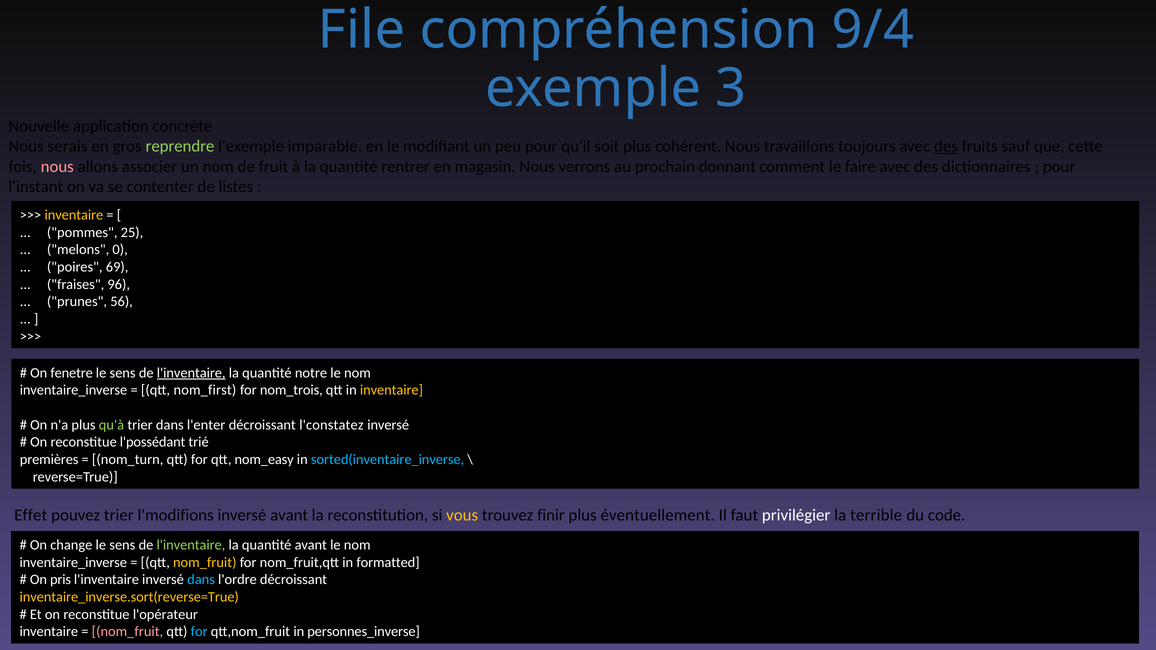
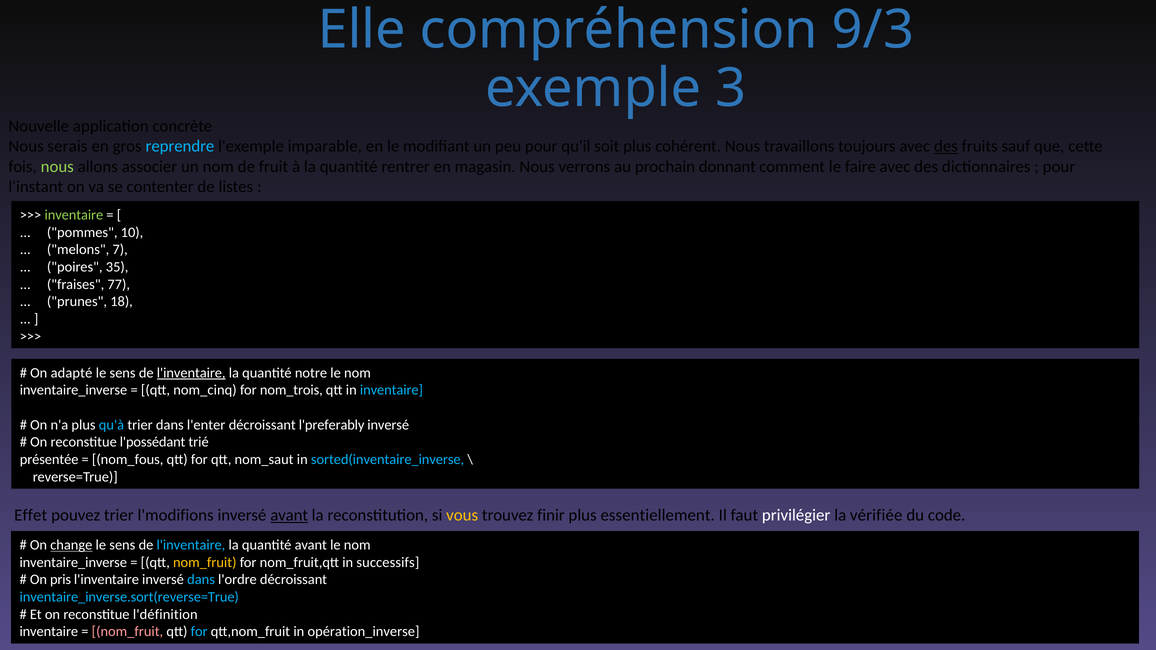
File: File -> Elle
9/4: 9/4 -> 9/3
reprendre colour: light green -> light blue
nous at (57, 167) colour: pink -> light green
inventaire at (74, 215) colour: yellow -> light green
25: 25 -> 10
0: 0 -> 7
69: 69 -> 35
96: 96 -> 77
56: 56 -> 18
fenetre: fenetre -> adapté
nom_first: nom_first -> nom_cinq
inventaire at (391, 390) colour: yellow -> light blue
qu'à colour: light green -> light blue
l'constatez: l'constatez -> l'preferably
premières: premières -> présentée
nom_turn: nom_turn -> nom_fous
nom_easy: nom_easy -> nom_saut
avant at (289, 515) underline: none -> present
éventuellement: éventuellement -> essentiellement
terrible: terrible -> vérifiée
change underline: none -> present
l'inventaire at (191, 545) colour: light green -> light blue
formatted: formatted -> successifs
inventaire_inverse.sort(reverse=True colour: yellow -> light blue
l'opérateur: l'opérateur -> l'définition
personnes_inverse: personnes_inverse -> opération_inverse
